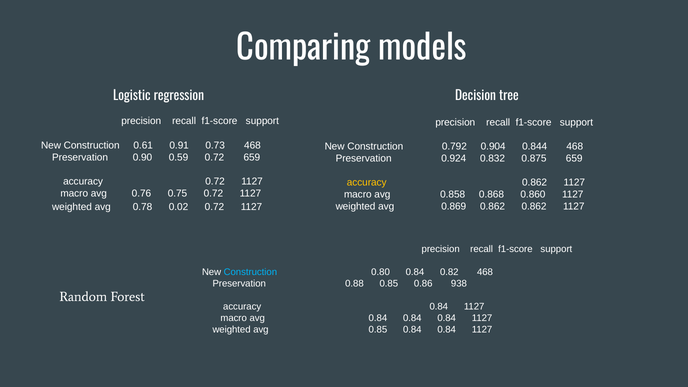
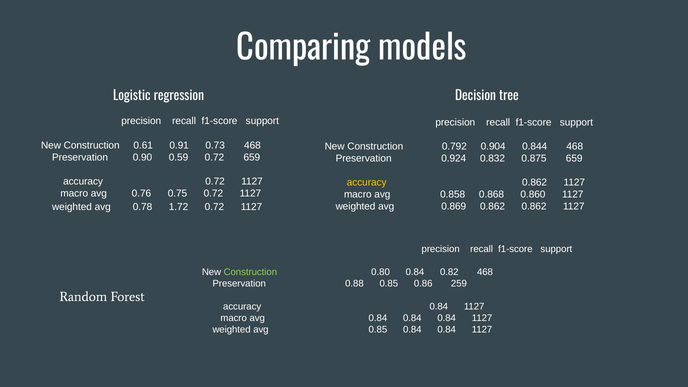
0.02: 0.02 -> 1.72
Construction at (250, 272) colour: light blue -> light green
938: 938 -> 259
